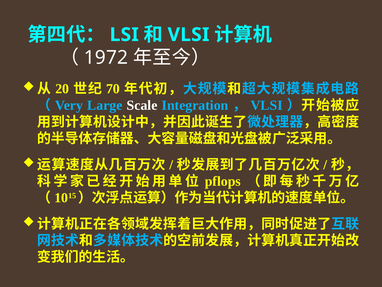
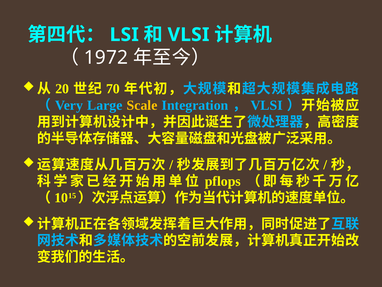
Scale colour: white -> yellow
